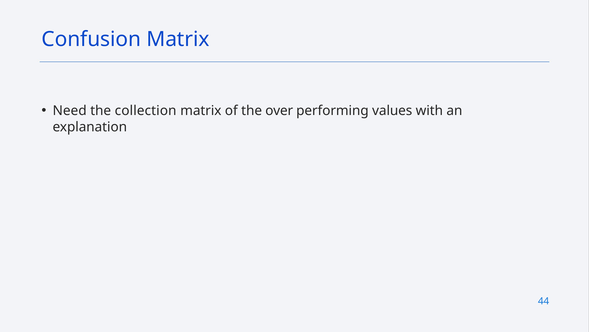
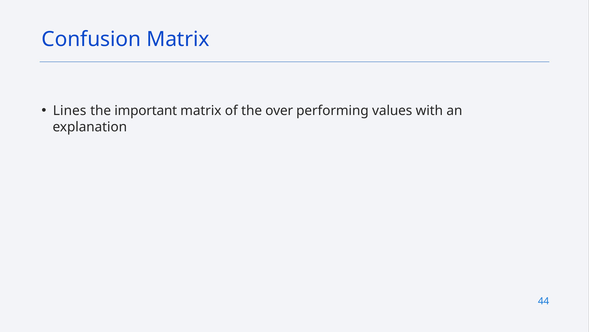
Need: Need -> Lines
collection: collection -> important
